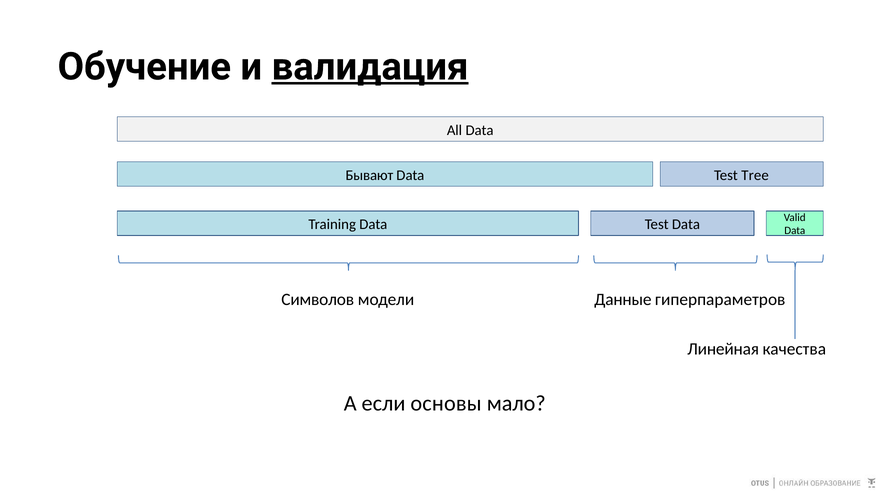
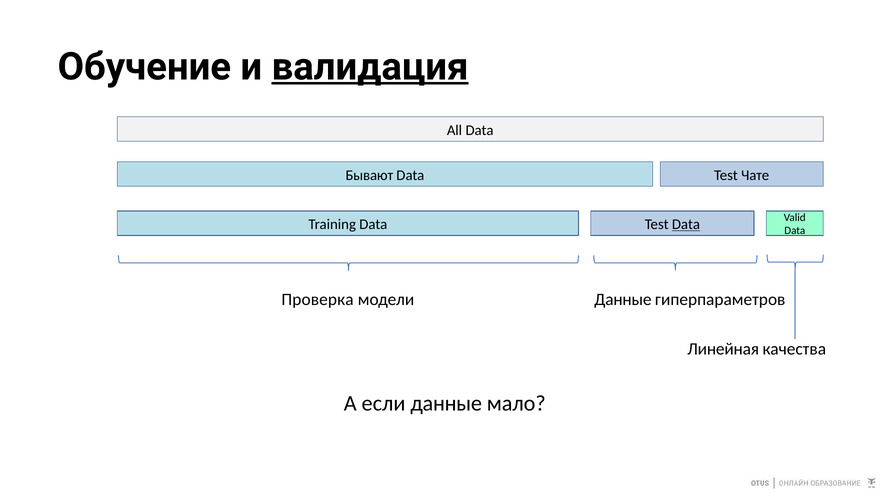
Tree: Tree -> Чате
Data at (686, 224) underline: none -> present
Символов: Символов -> Проверка
если основы: основы -> данные
